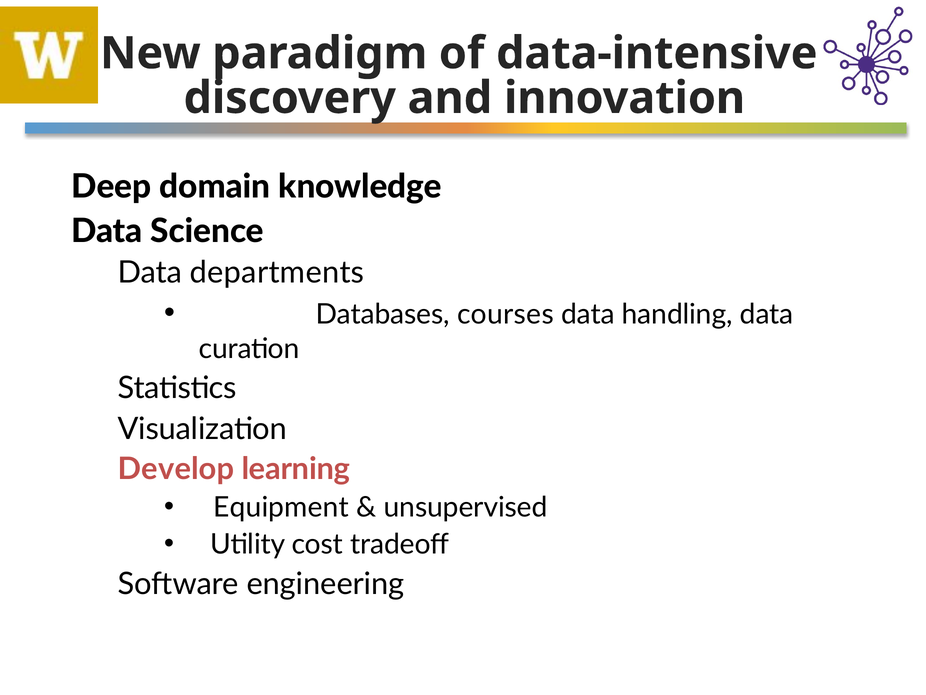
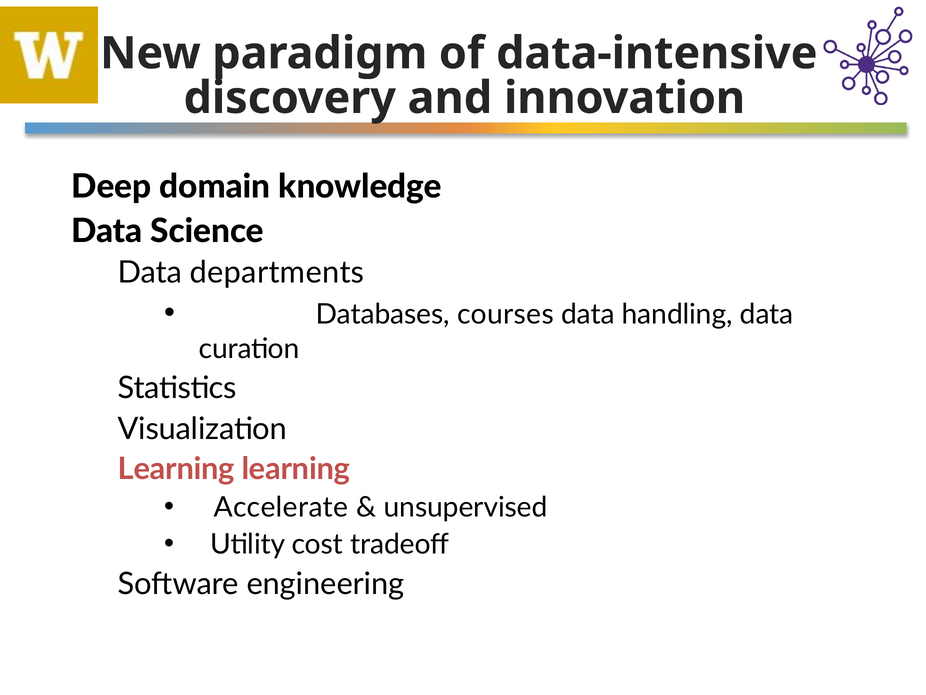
Develop at (176, 469): Develop -> Learning
Equipment: Equipment -> Accelerate
